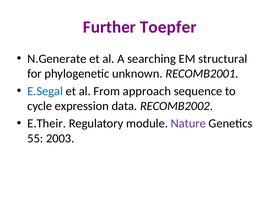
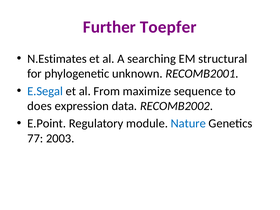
N.Generate: N.Generate -> N.Estimates
approach: approach -> maximize
cycle: cycle -> does
E.Their: E.Their -> E.Point
Nature colour: purple -> blue
55: 55 -> 77
